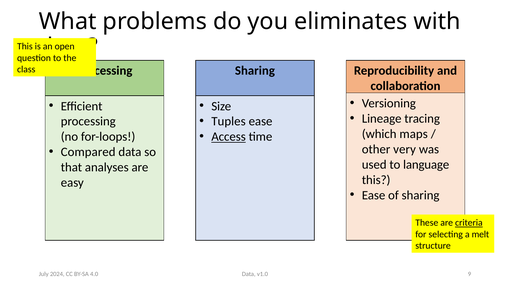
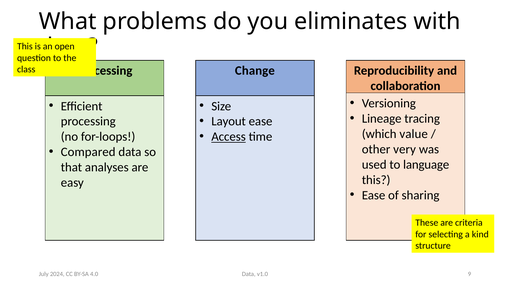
Sharing at (255, 71): Sharing -> Change
Tuples: Tuples -> Layout
maps: maps -> value
criteria underline: present -> none
melt: melt -> kind
